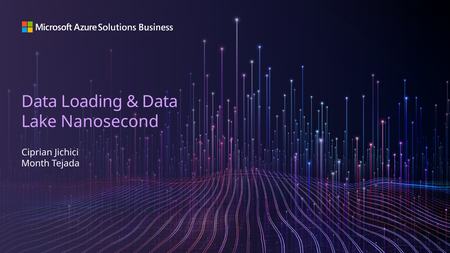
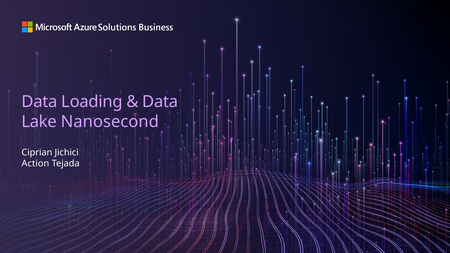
Month: Month -> Action
